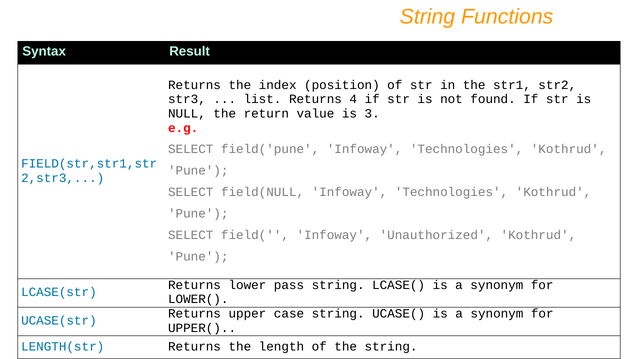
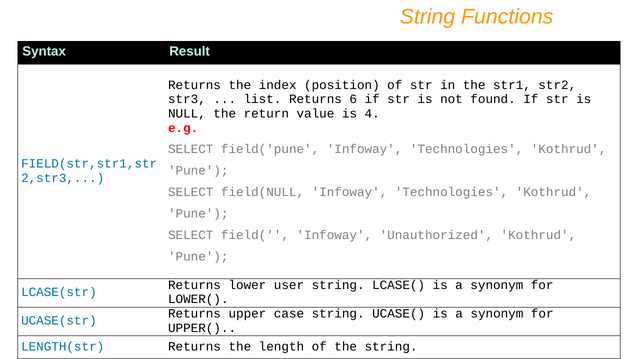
4: 4 -> 6
3: 3 -> 4
pass: pass -> user
